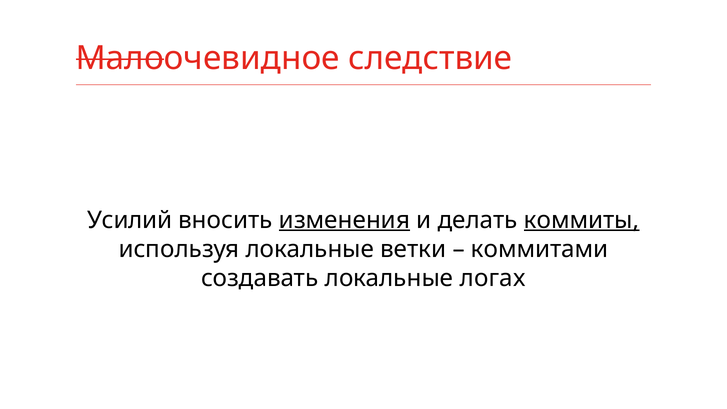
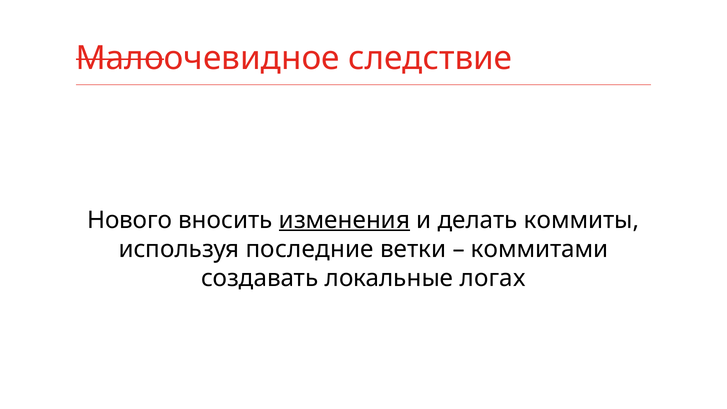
Усилий: Усилий -> Нового
коммиты underline: present -> none
используя локальные: локальные -> последние
